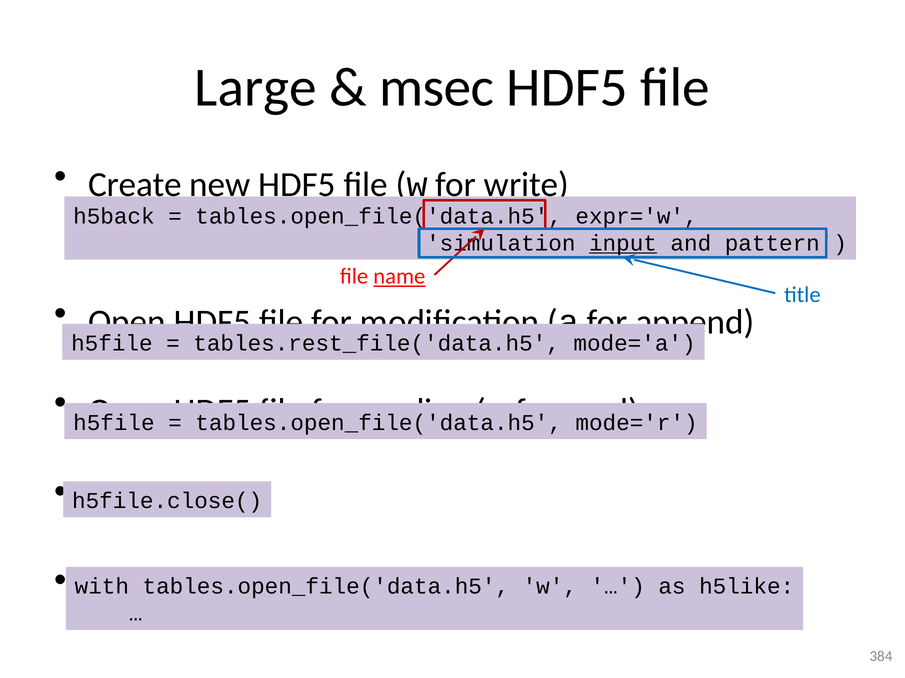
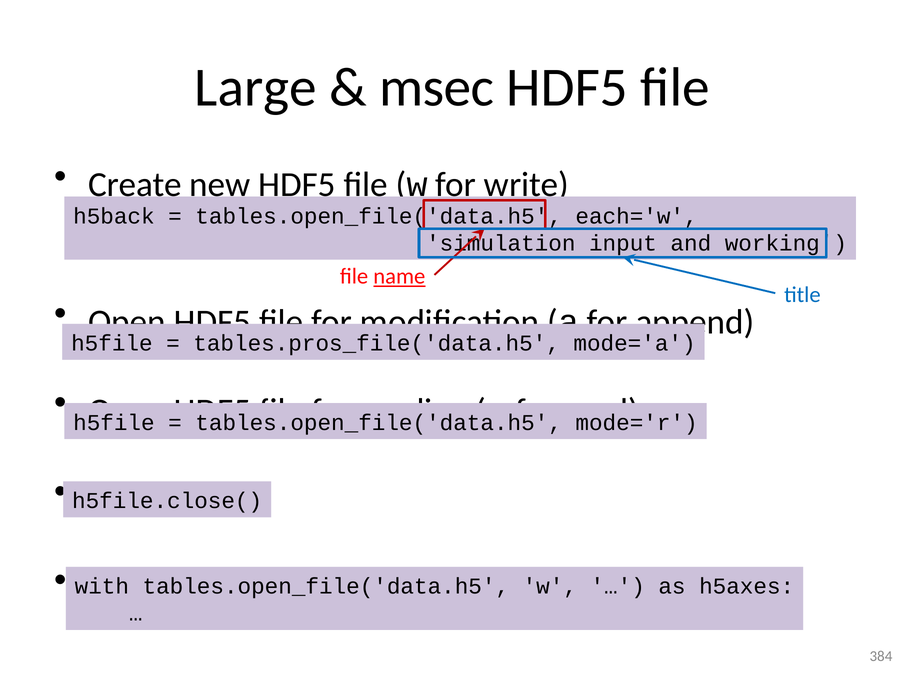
expr='w: expr='w -> each='w
input underline: present -> none
pattern: pattern -> working
tables.rest_file('data.h5: tables.rest_file('data.h5 -> tables.pros_file('data.h5
h5like: h5like -> h5axes
